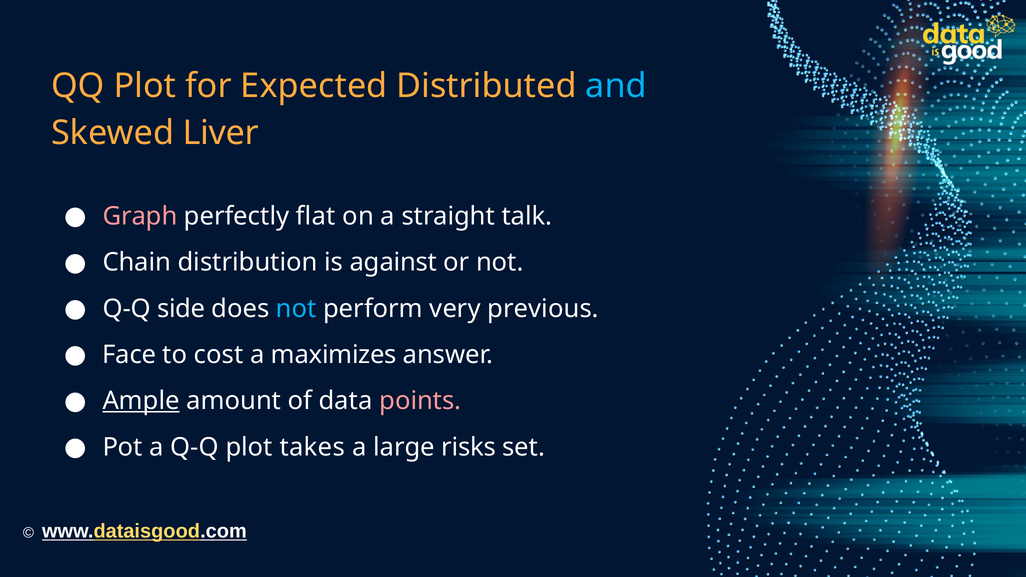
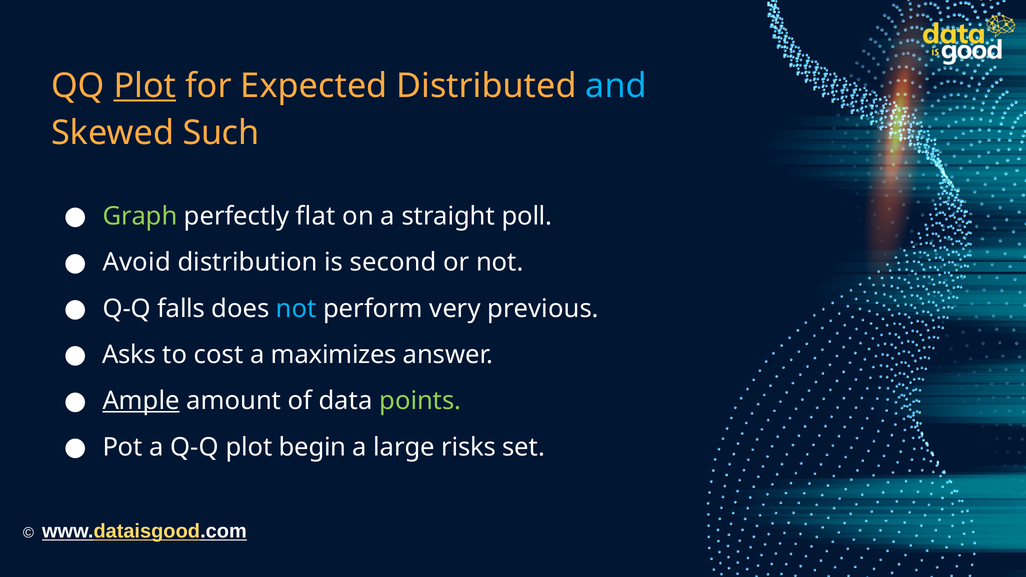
Plot at (145, 86) underline: none -> present
Liver: Liver -> Such
Graph colour: pink -> light green
talk: talk -> poll
Chain: Chain -> Avoid
against: against -> second
side: side -> falls
Face: Face -> Asks
points colour: pink -> light green
takes: takes -> begin
